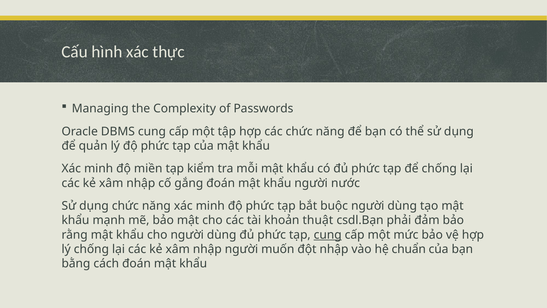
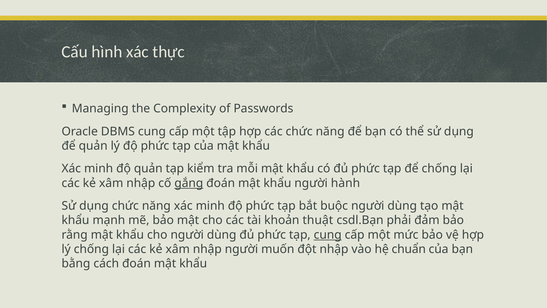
độ miền: miền -> quản
gắng underline: none -> present
nước: nước -> hành
